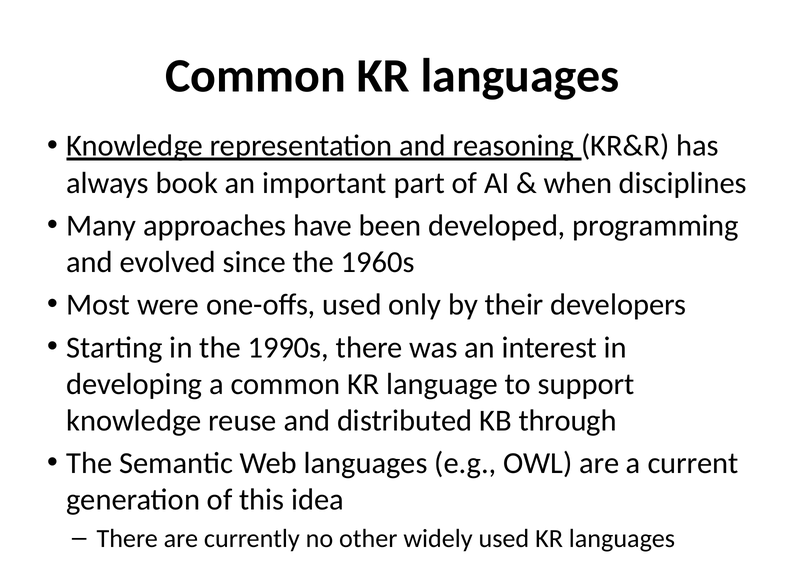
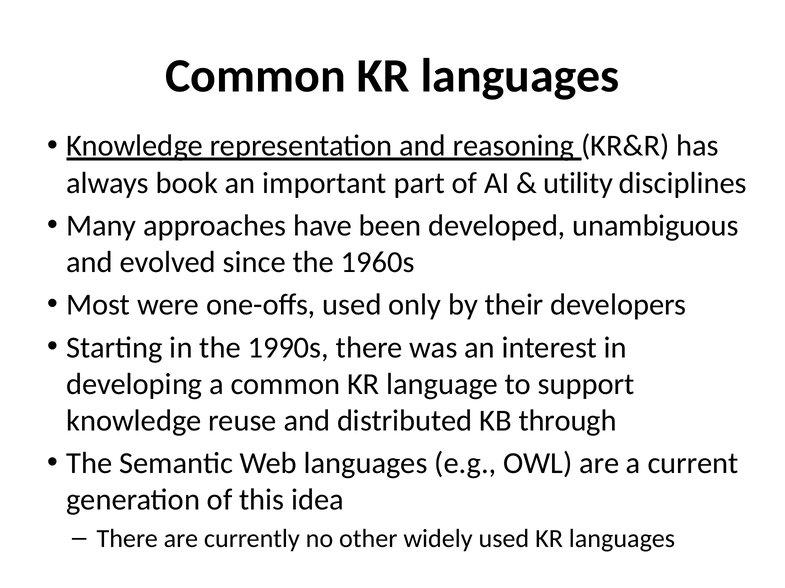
when: when -> utility
programming: programming -> unambiguous
